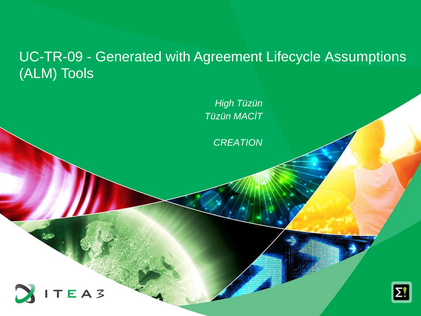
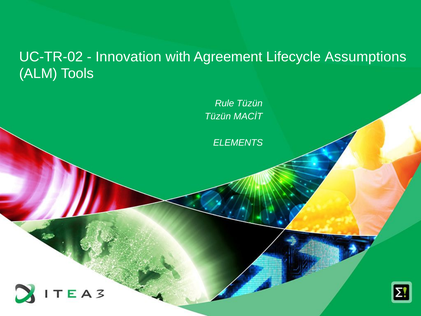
UC-TR-09: UC-TR-09 -> UC-TR-02
Generated: Generated -> Innovation
High: High -> Rule
CREATION: CREATION -> ELEMENTS
